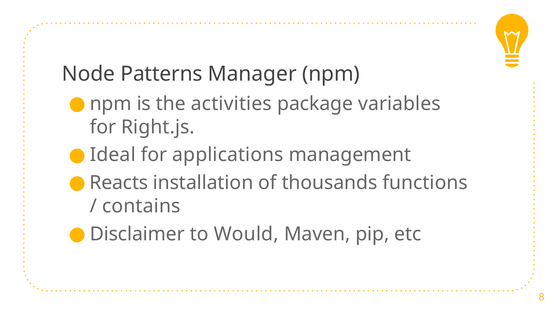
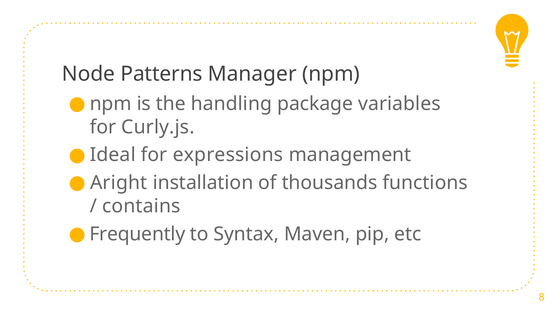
activities: activities -> handling
Right.js: Right.js -> Curly.js
applications: applications -> expressions
Reacts: Reacts -> Aright
Disclaimer: Disclaimer -> Frequently
Would: Would -> Syntax
